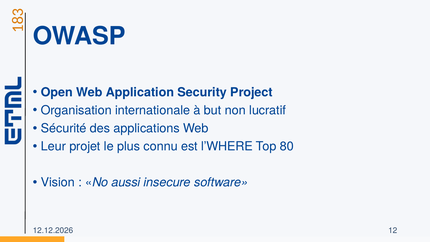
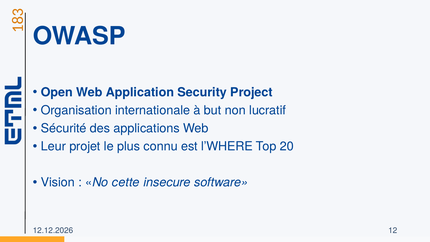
80: 80 -> 20
aussi: aussi -> cette
